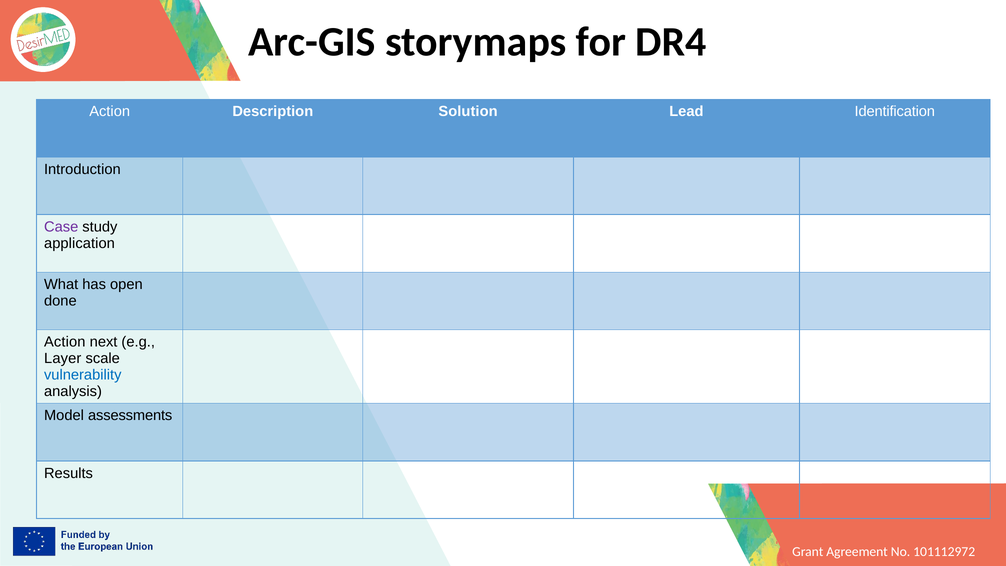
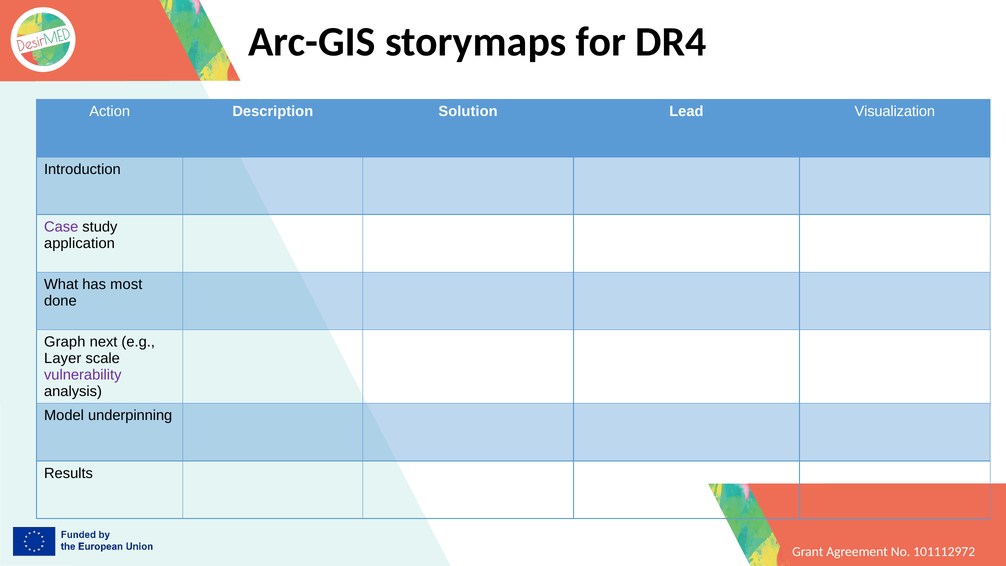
Identification: Identification -> Visualization
open: open -> most
Action at (65, 342): Action -> Graph
vulnerability colour: blue -> purple
assessments: assessments -> underpinning
